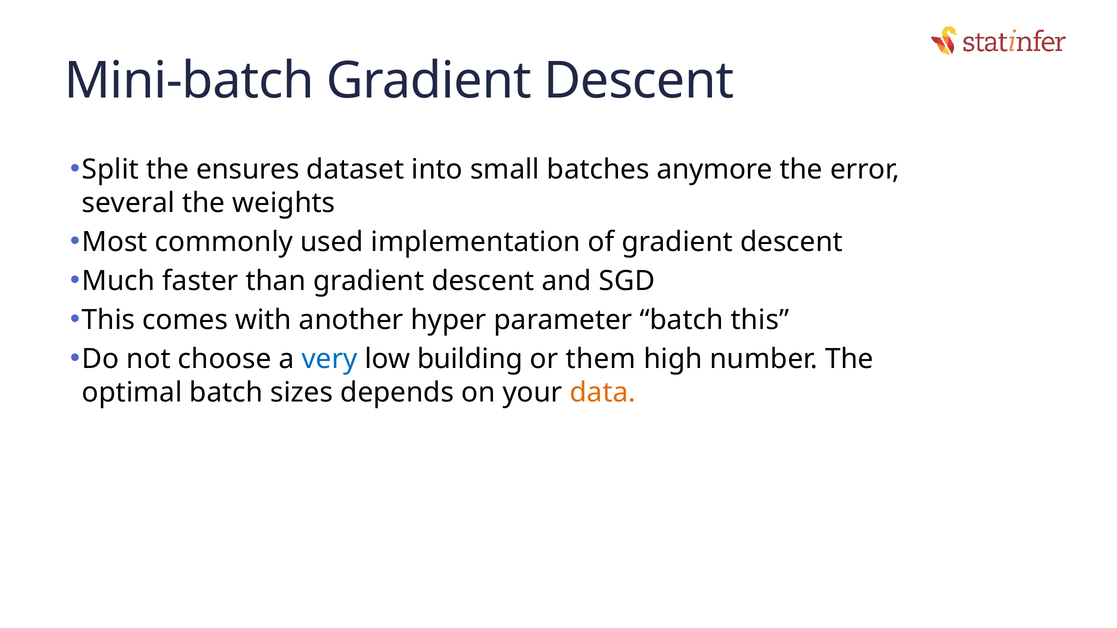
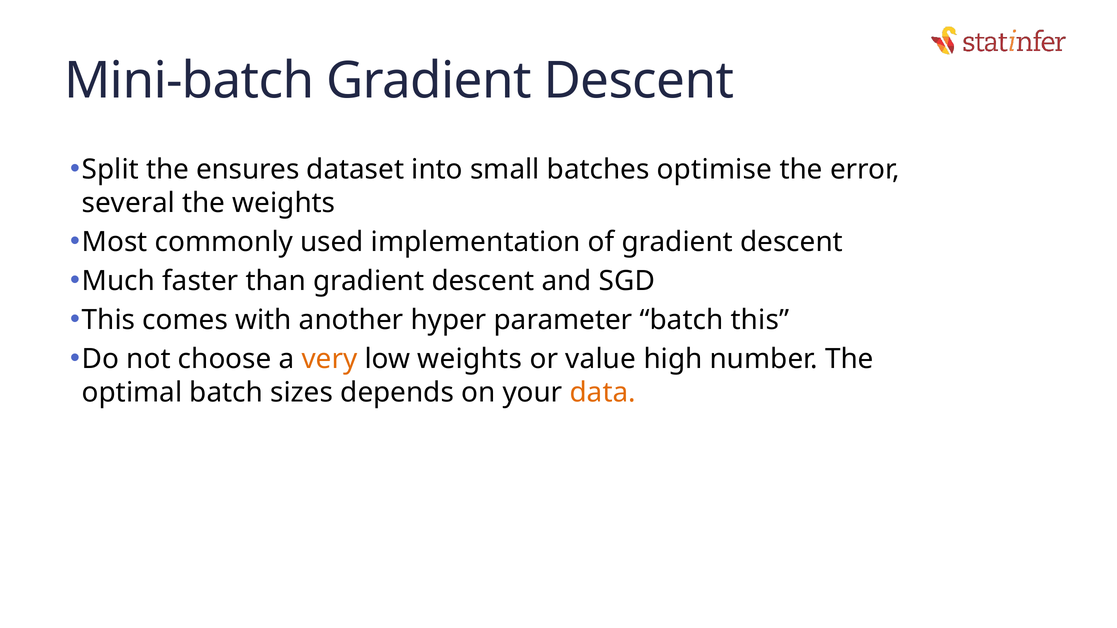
anymore: anymore -> optimise
very colour: blue -> orange
low building: building -> weights
them: them -> value
